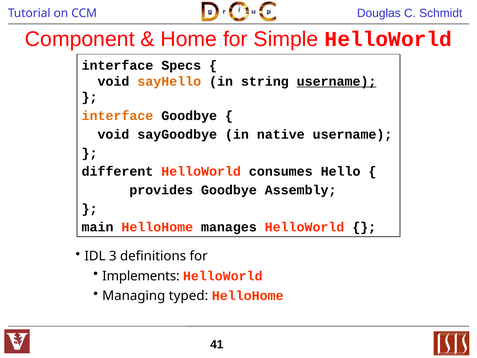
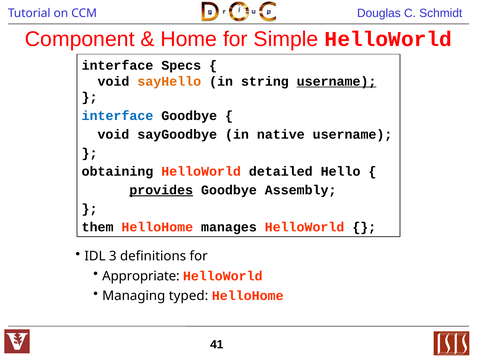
interface at (117, 116) colour: orange -> blue
different: different -> obtaining
consumes: consumes -> detailed
provides underline: none -> present
main: main -> them
Implements: Implements -> Appropriate
